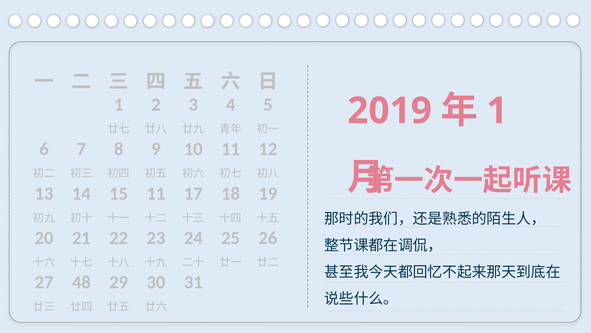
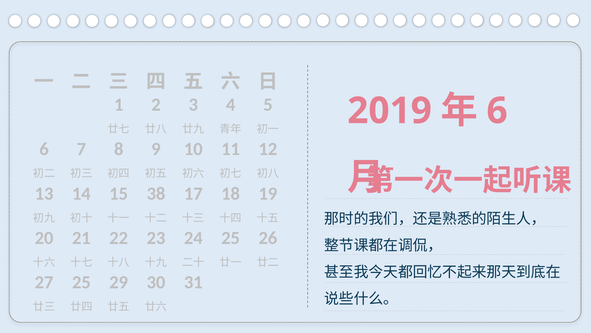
1 at (497, 111): 1 -> 6
15 11: 11 -> 38
27 48: 48 -> 25
